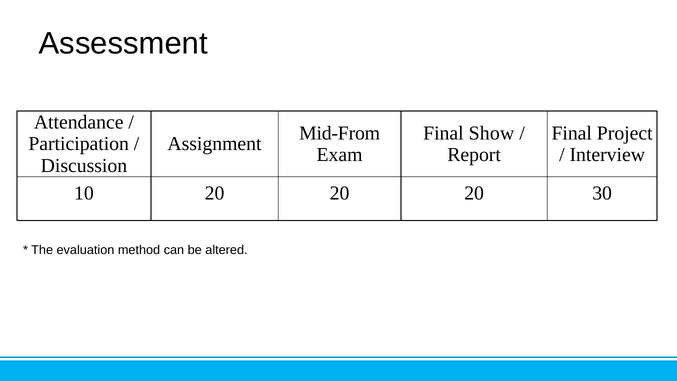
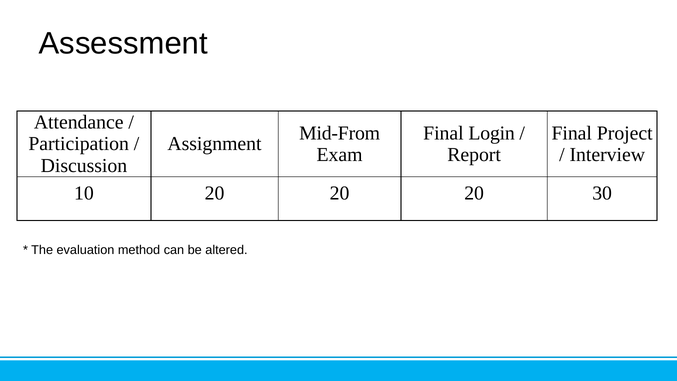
Show: Show -> Login
